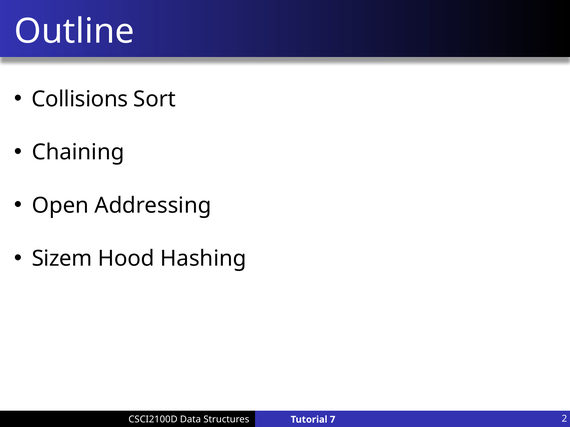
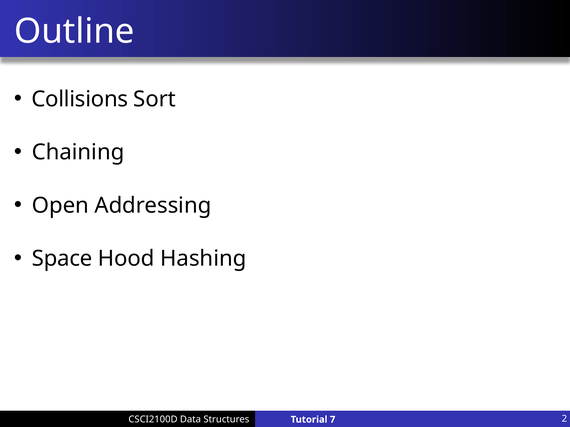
Sizem: Sizem -> Space
